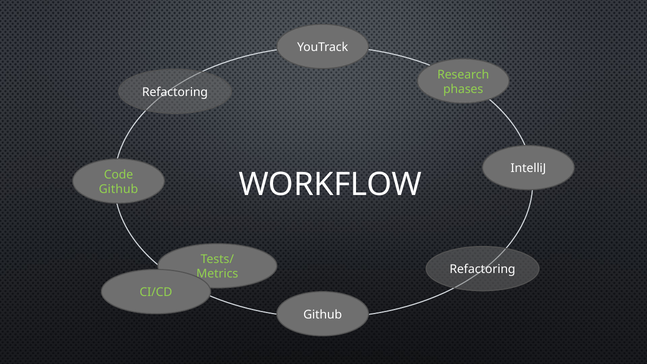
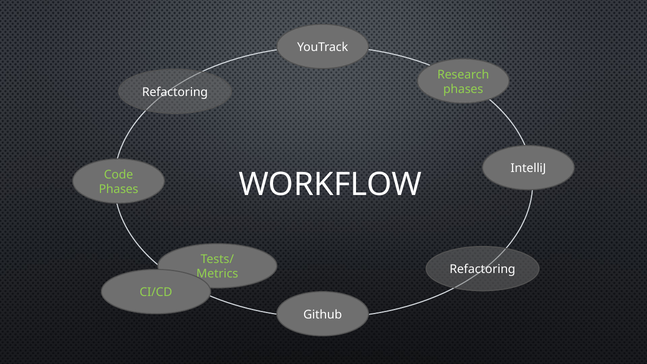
Github at (118, 189): Github -> Phases
